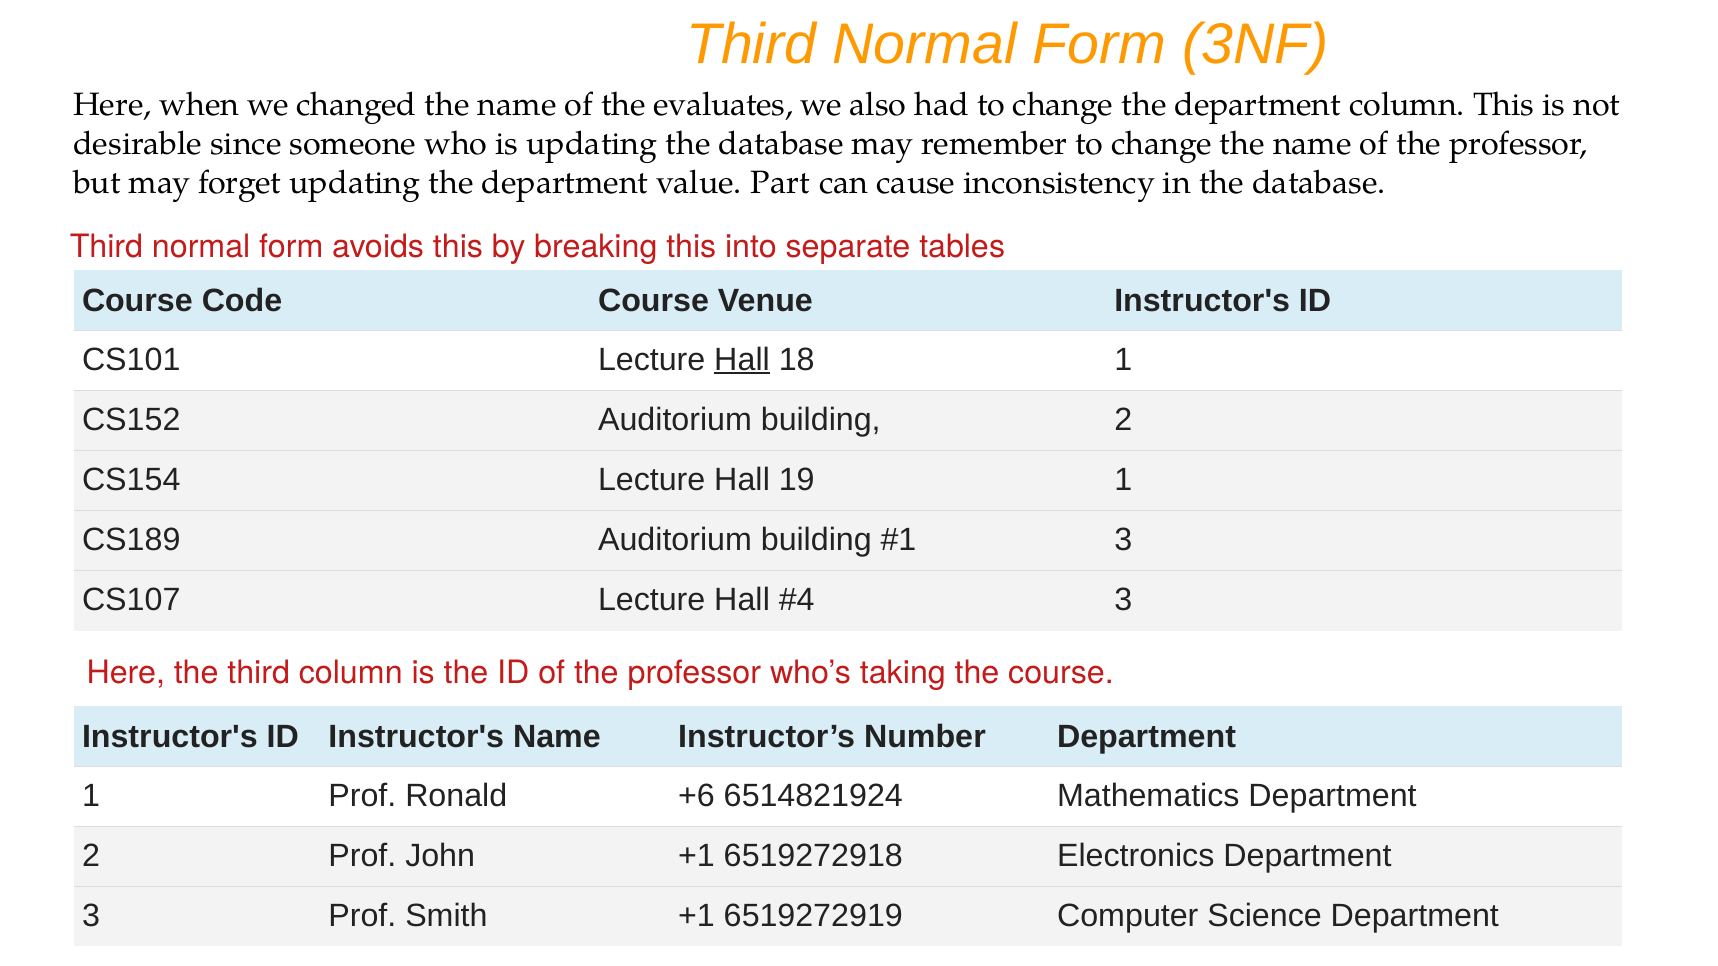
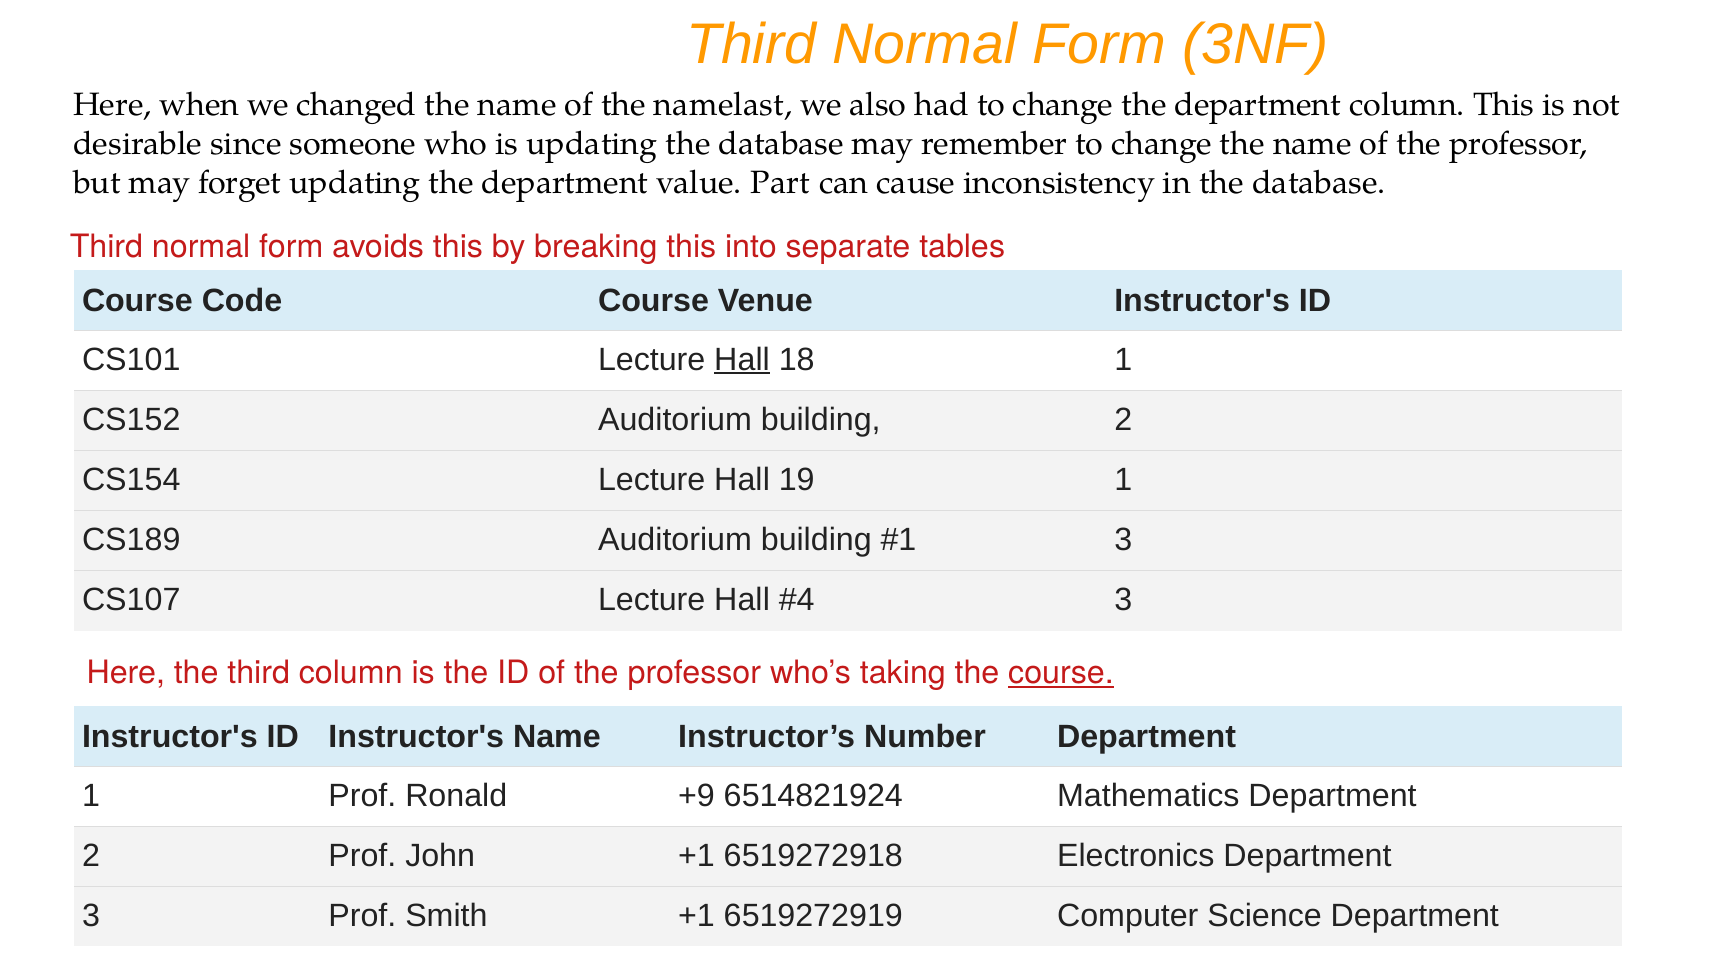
evaluates: evaluates -> namelast
course at (1061, 673) underline: none -> present
+6: +6 -> +9
